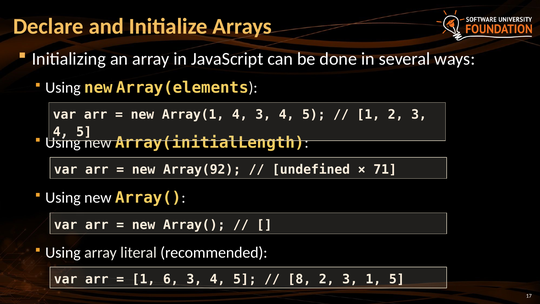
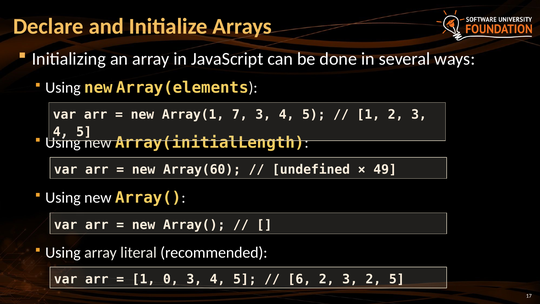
Array(1 4: 4 -> 7
Array(92: Array(92 -> Array(60
71: 71 -> 49
6: 6 -> 0
8: 8 -> 6
3 1: 1 -> 2
